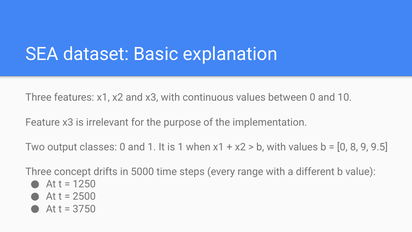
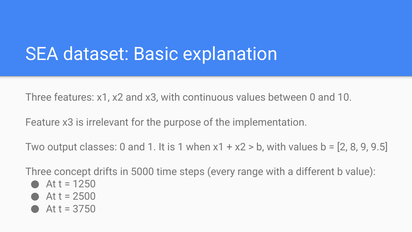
0 at (342, 147): 0 -> 2
